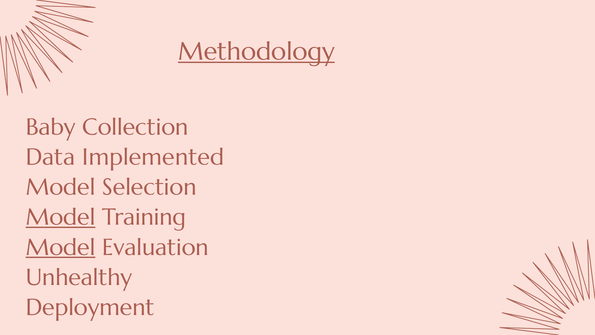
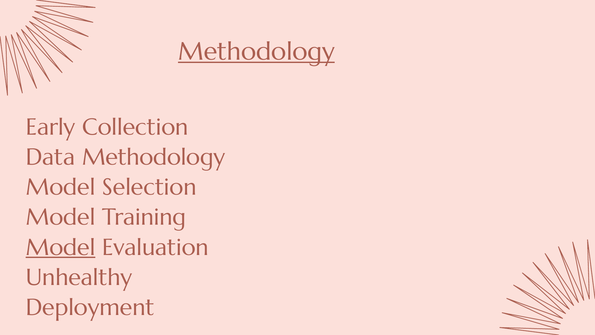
Baby: Baby -> Early
Data Implemented: Implemented -> Methodology
Model at (61, 217) underline: present -> none
